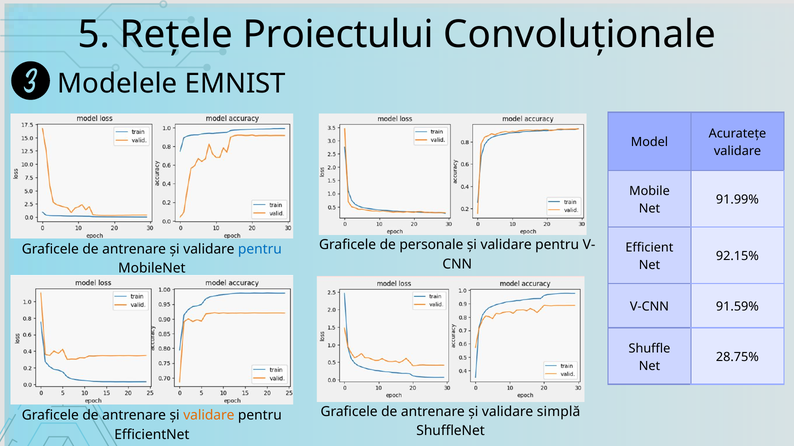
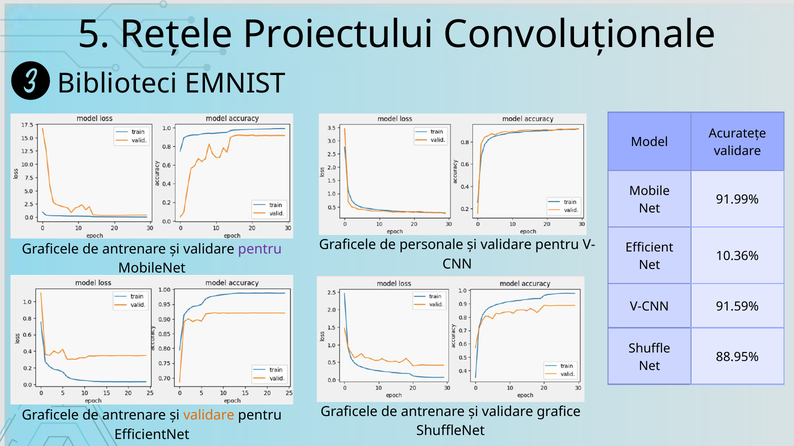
Modelele: Modelele -> Biblioteci
pentru at (260, 249) colour: blue -> purple
92.15%: 92.15% -> 10.36%
28.75%: 28.75% -> 88.95%
simplă: simplă -> grafice
